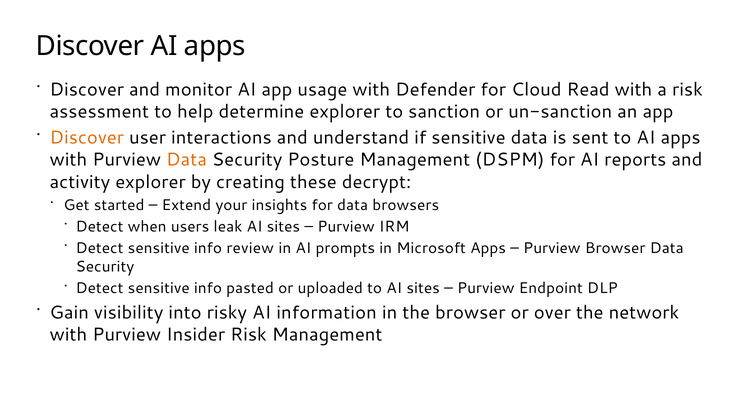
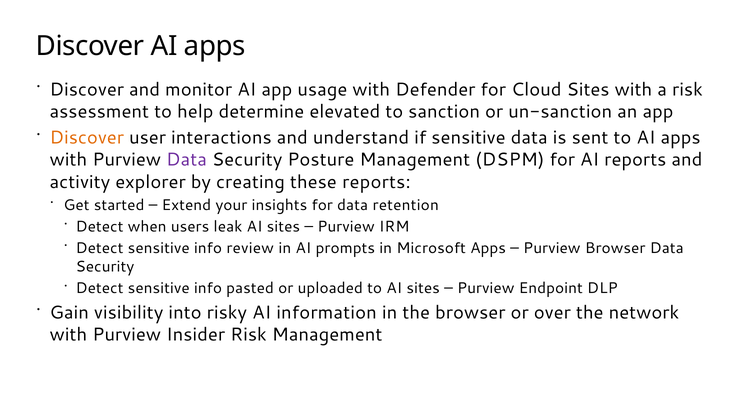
Cloud Read: Read -> Sites
determine explorer: explorer -> elevated
Data at (187, 160) colour: orange -> purple
these decrypt: decrypt -> reports
browsers: browsers -> retention
